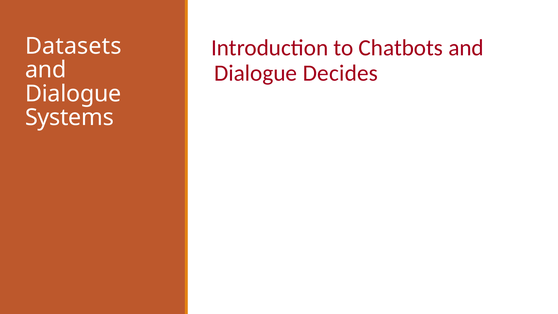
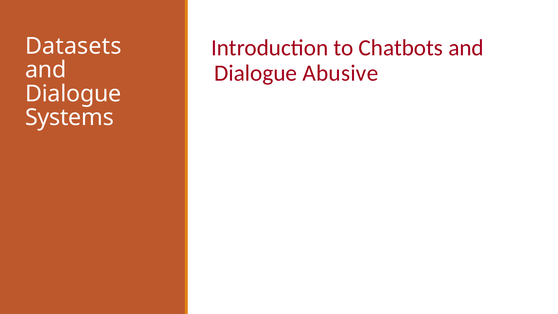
Decides: Decides -> Abusive
